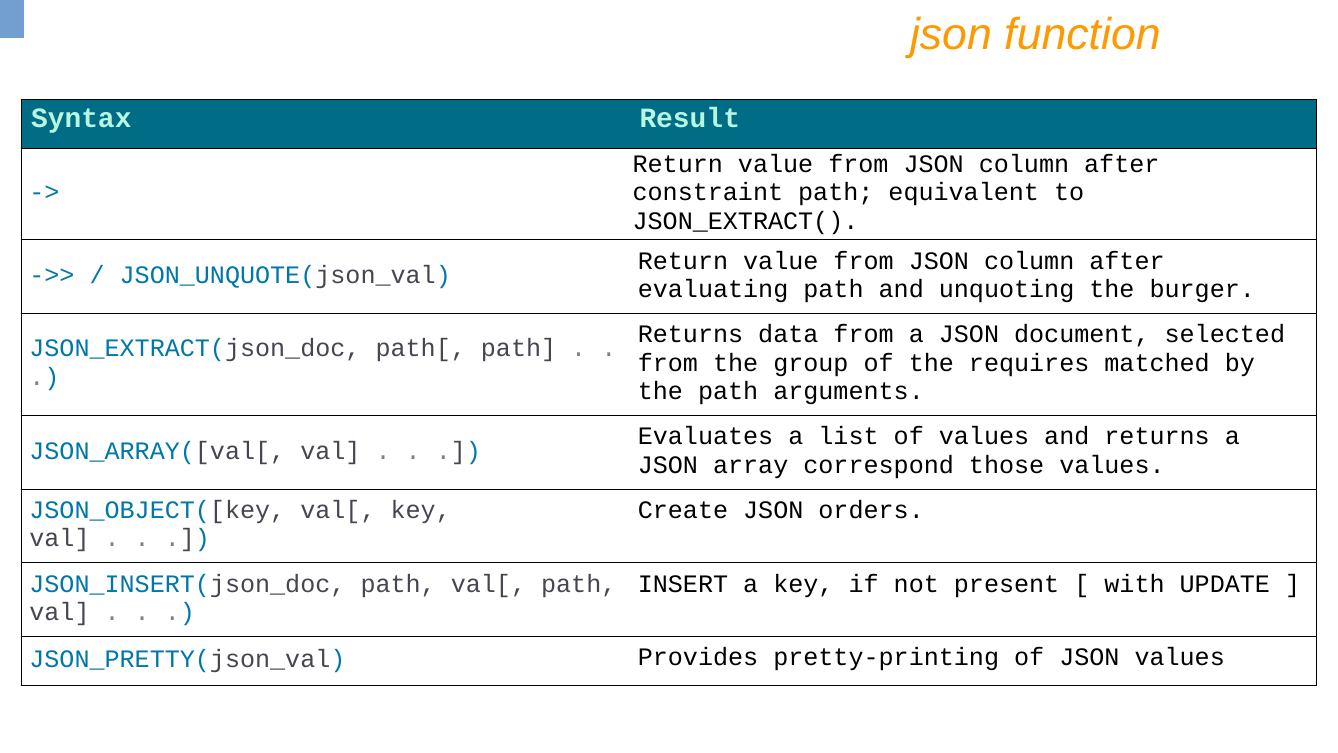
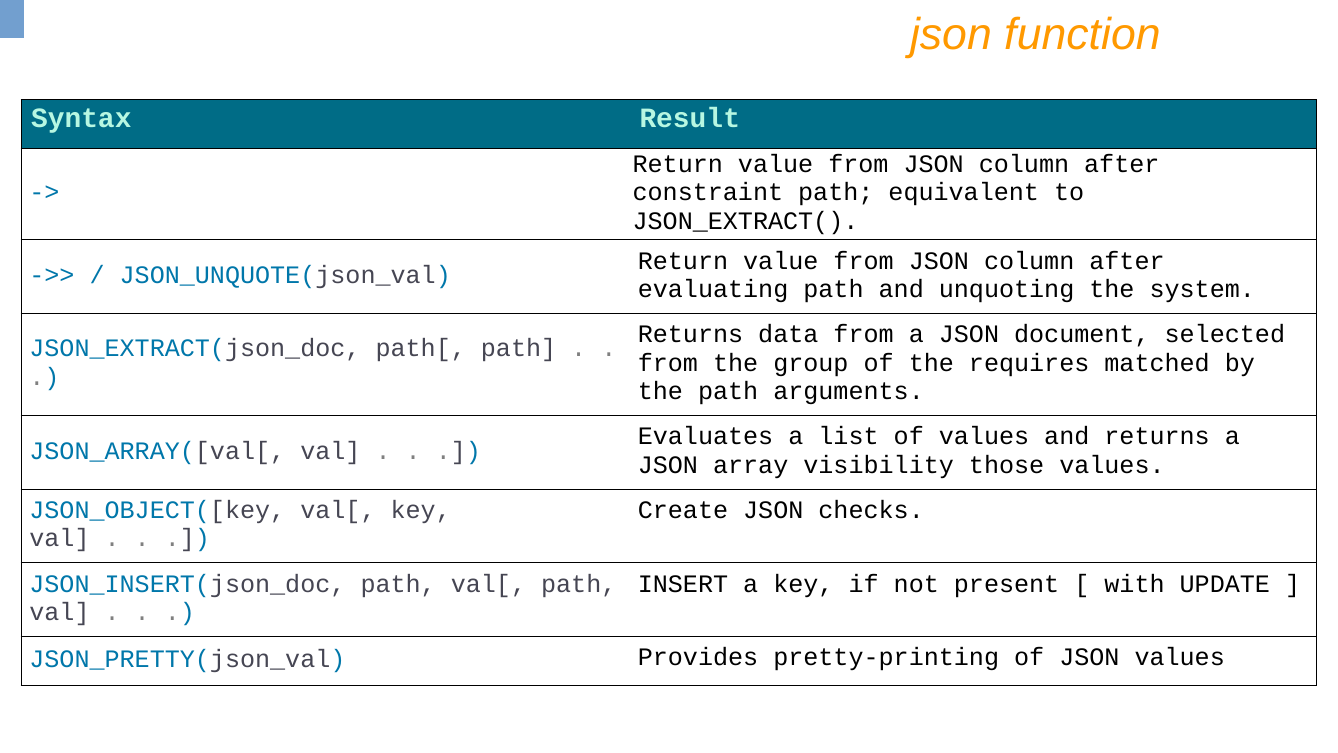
burger: burger -> system
correspond: correspond -> visibility
orders: orders -> checks
